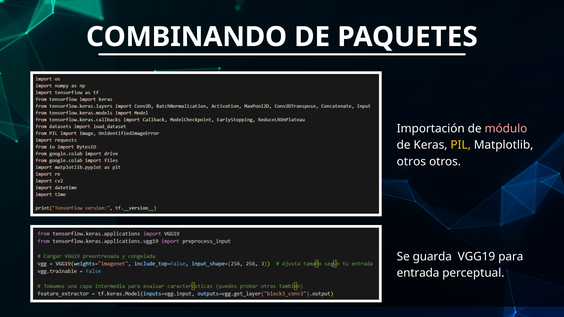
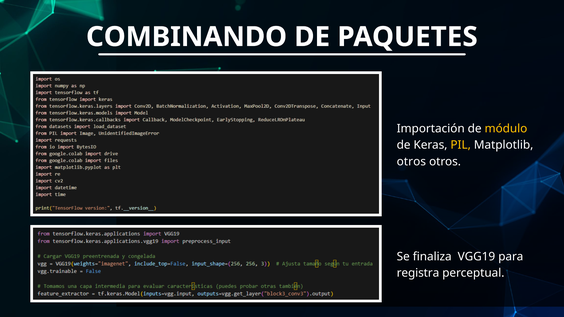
módulo colour: pink -> yellow
guarda: guarda -> finaliza
entrada: entrada -> registra
